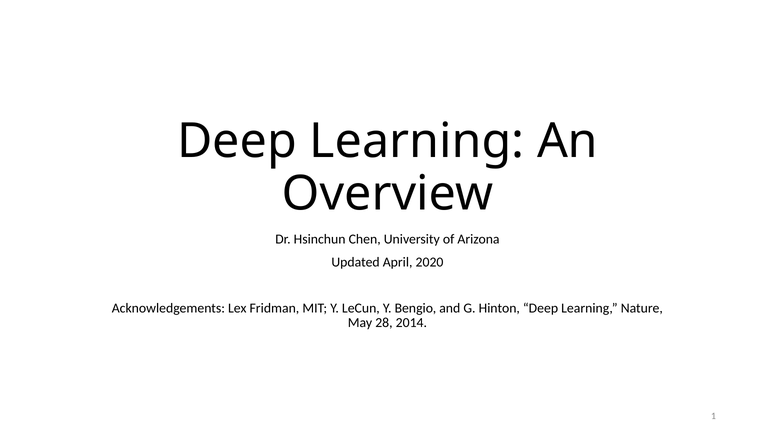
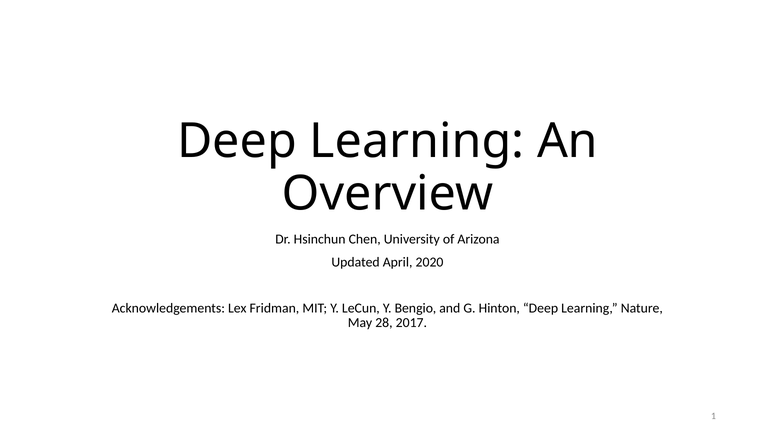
2014: 2014 -> 2017
